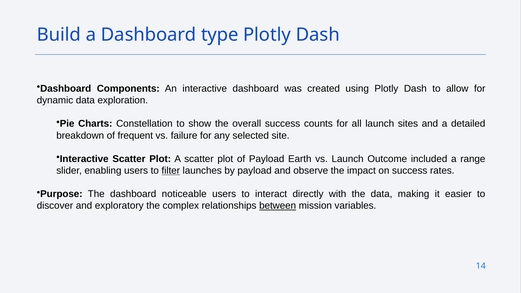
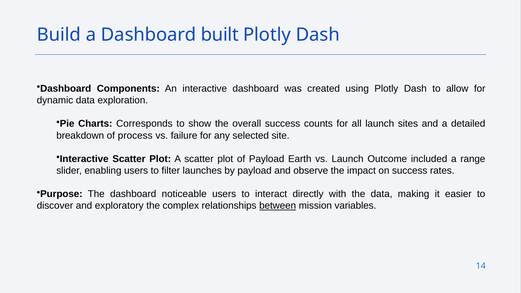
type: type -> built
Constellation: Constellation -> Corresponds
frequent: frequent -> process
filter underline: present -> none
